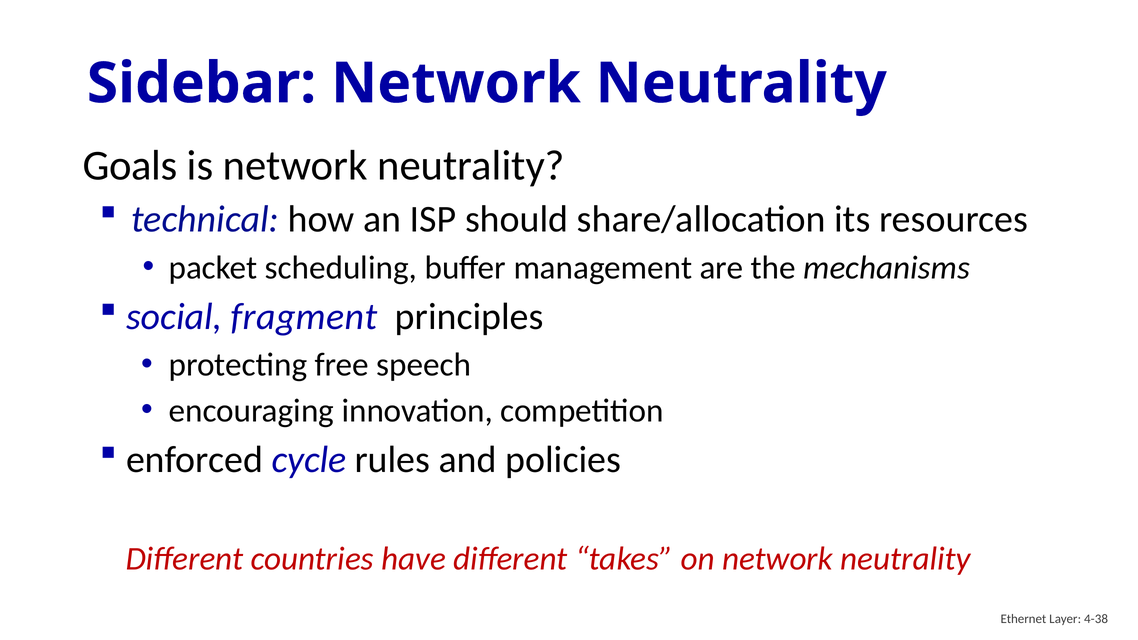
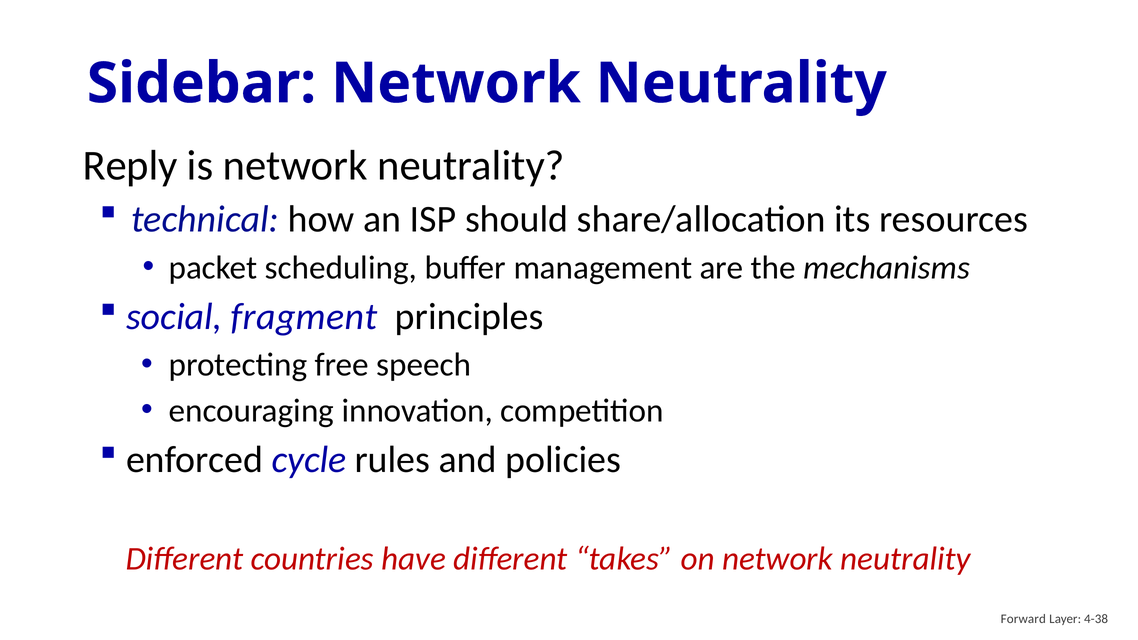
Goals: Goals -> Reply
Ethernet: Ethernet -> Forward
